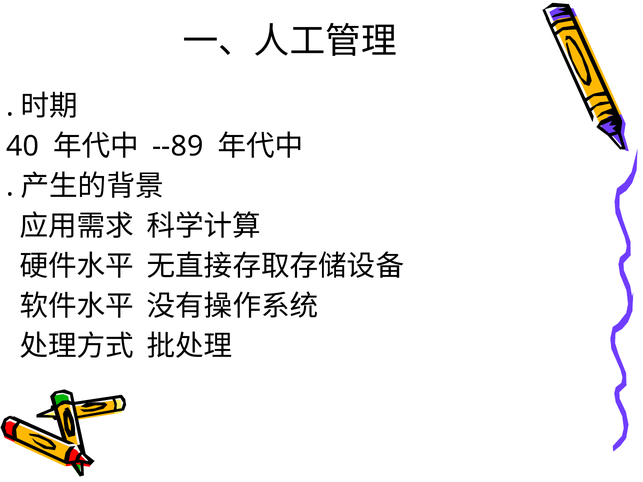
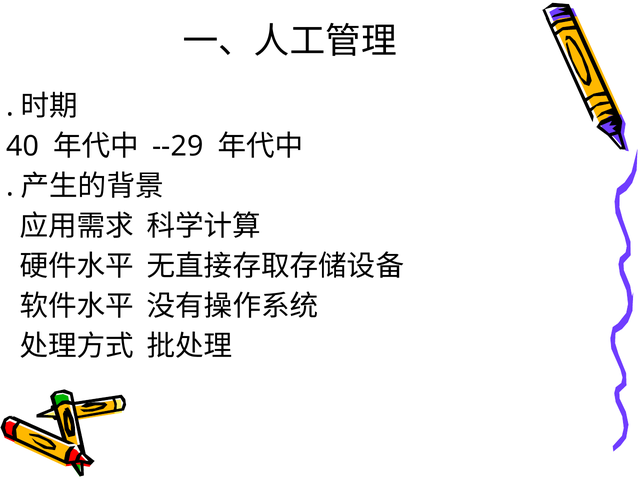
--89: --89 -> --29
